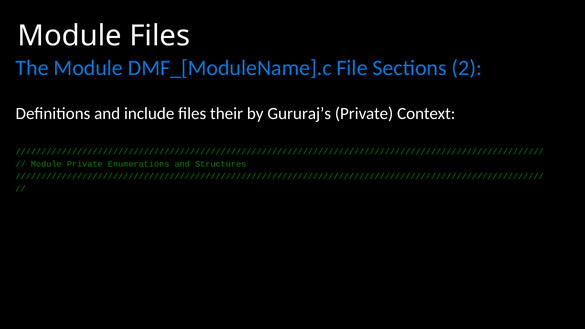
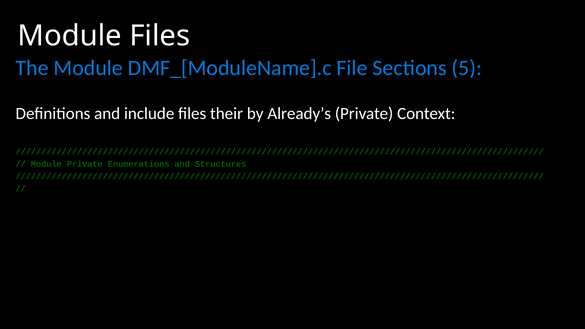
2: 2 -> 5
Gururaj’s: Gururaj’s -> Already’s
